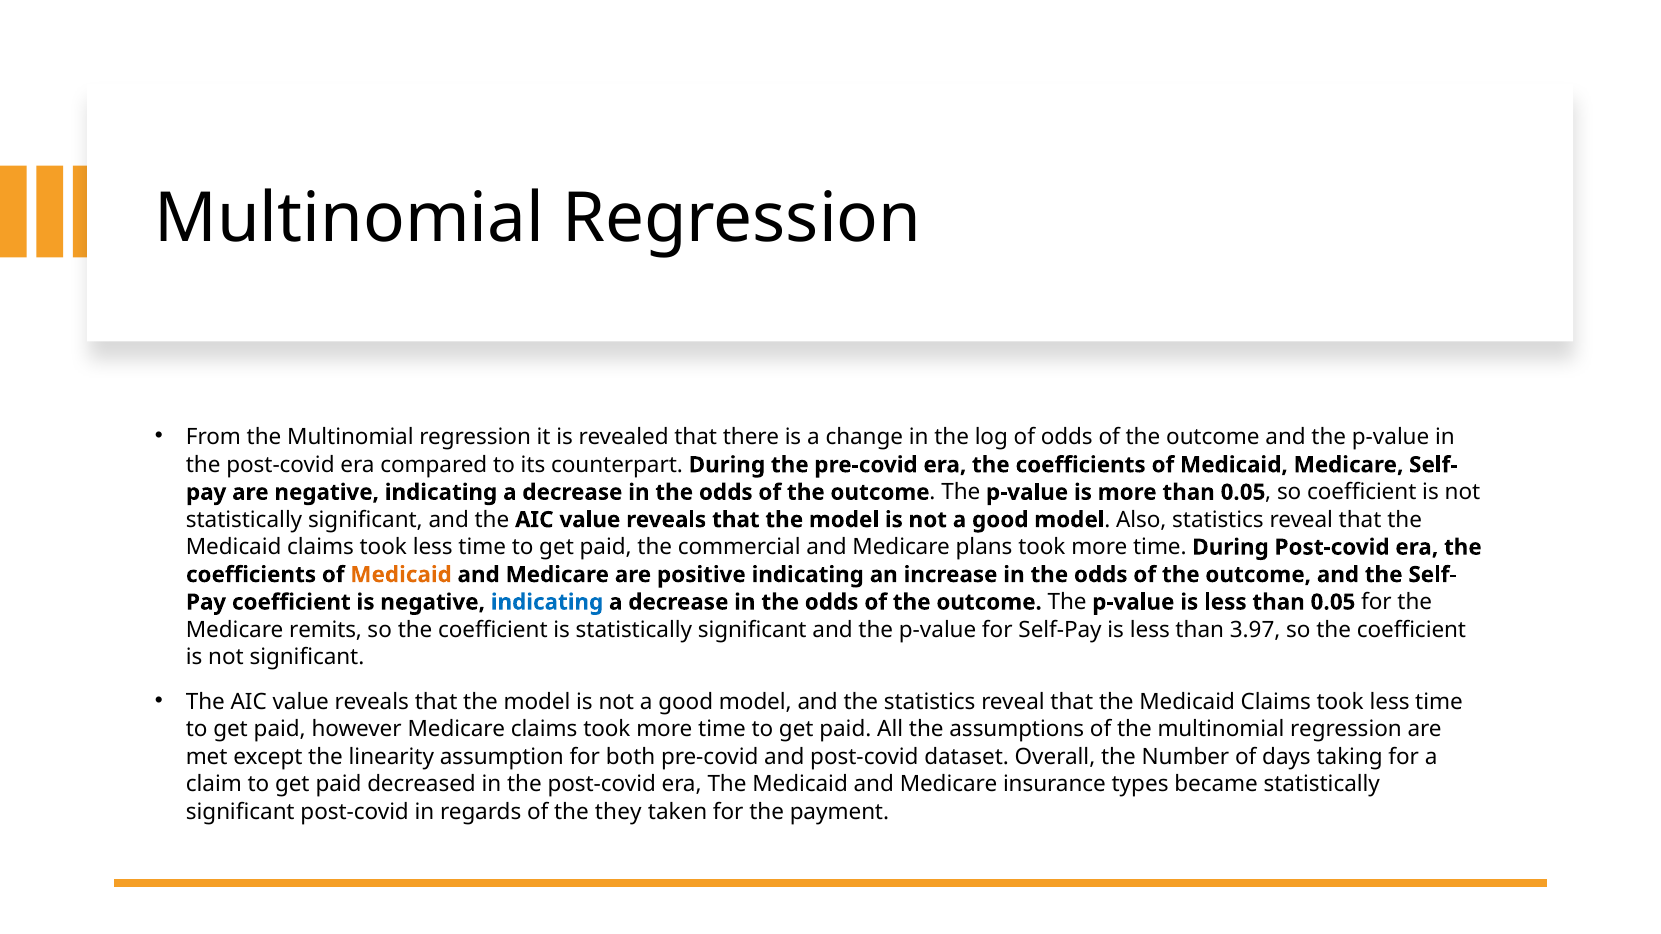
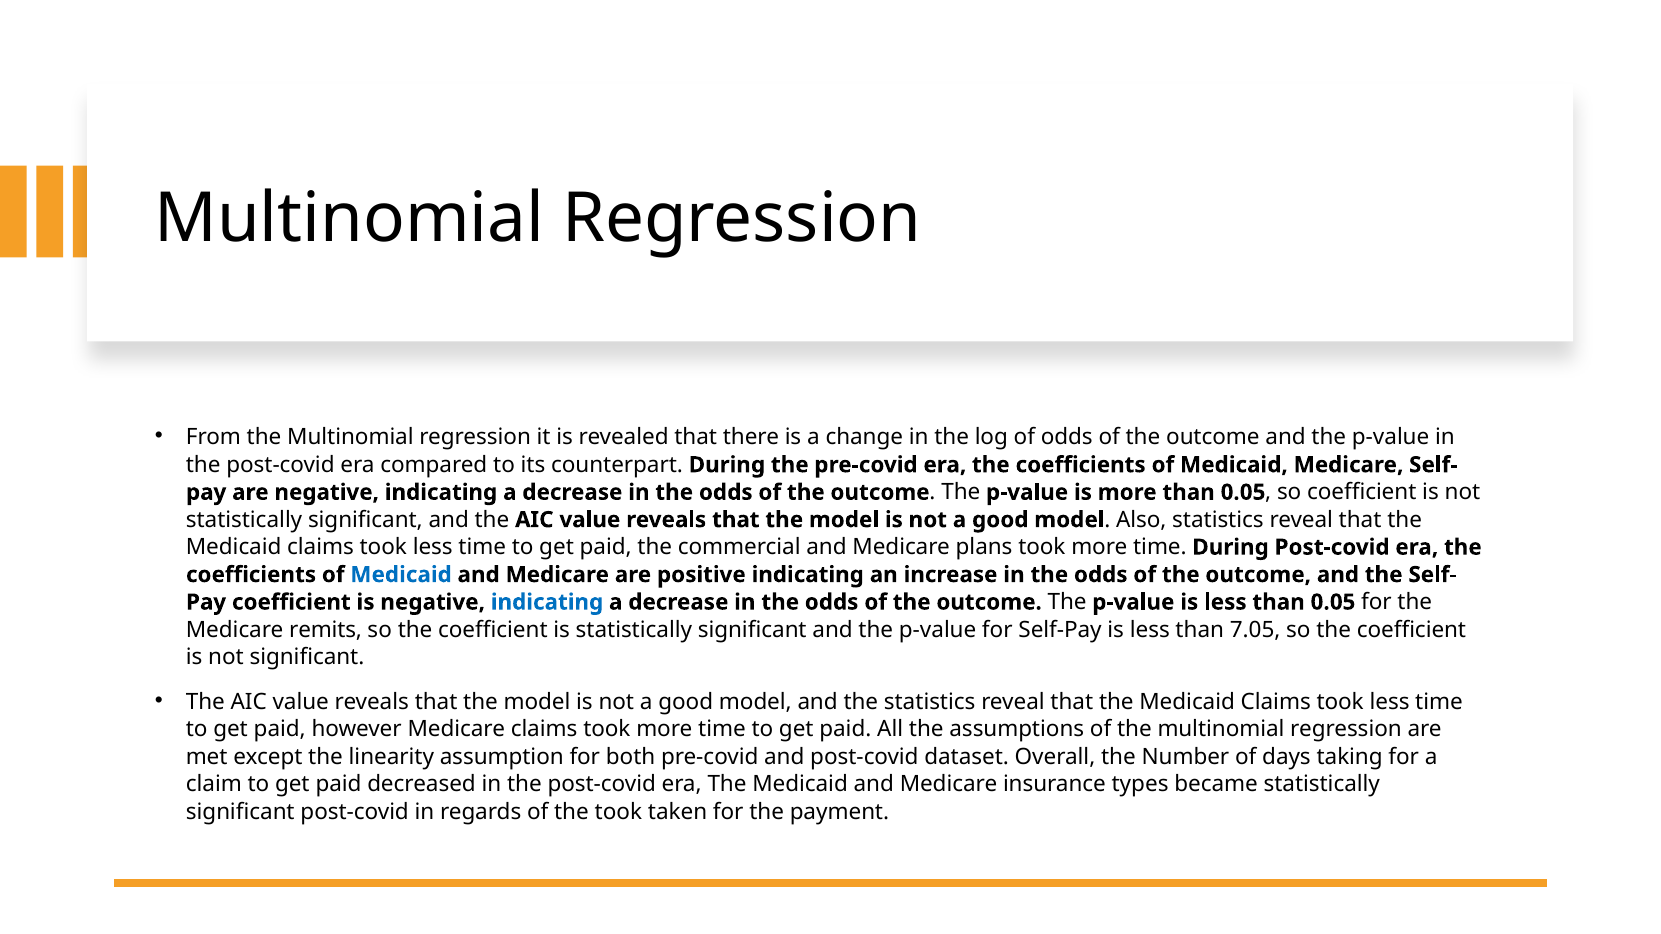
Medicaid at (401, 575) colour: orange -> blue
3.97: 3.97 -> 7.05
the they: they -> took
